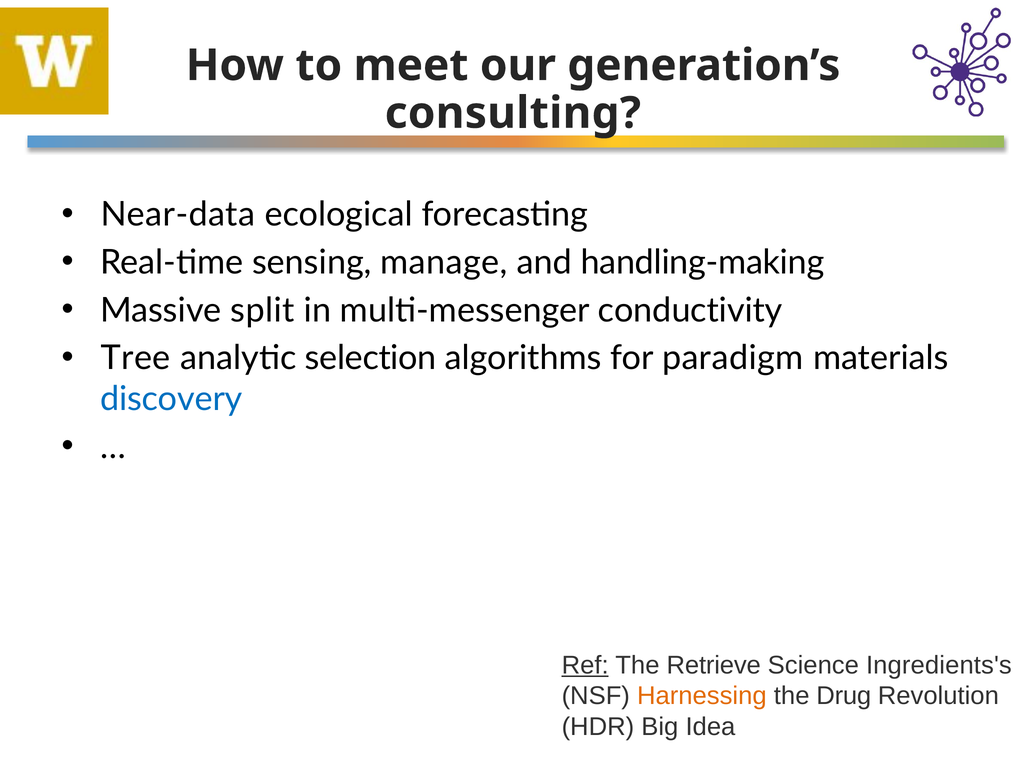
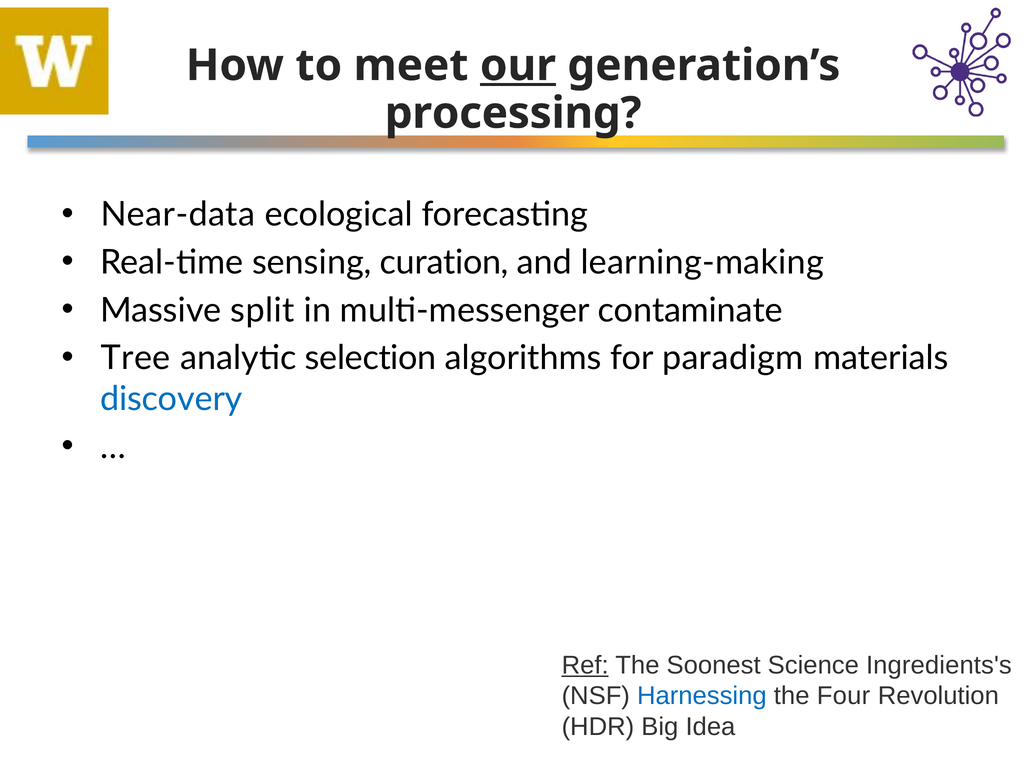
our underline: none -> present
consulting: consulting -> processing
manage: manage -> curation
handling-making: handling-making -> learning-making
conductivity: conductivity -> contaminate
Retrieve: Retrieve -> Soonest
Harnessing colour: orange -> blue
Drug: Drug -> Four
